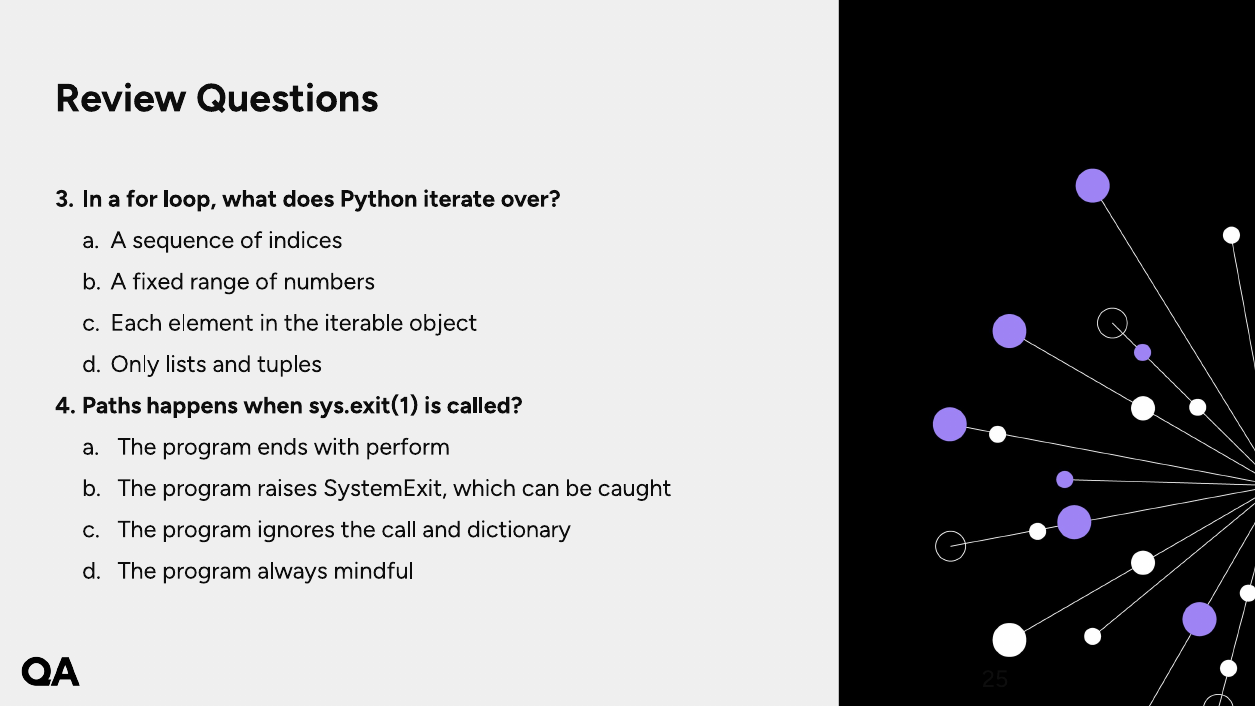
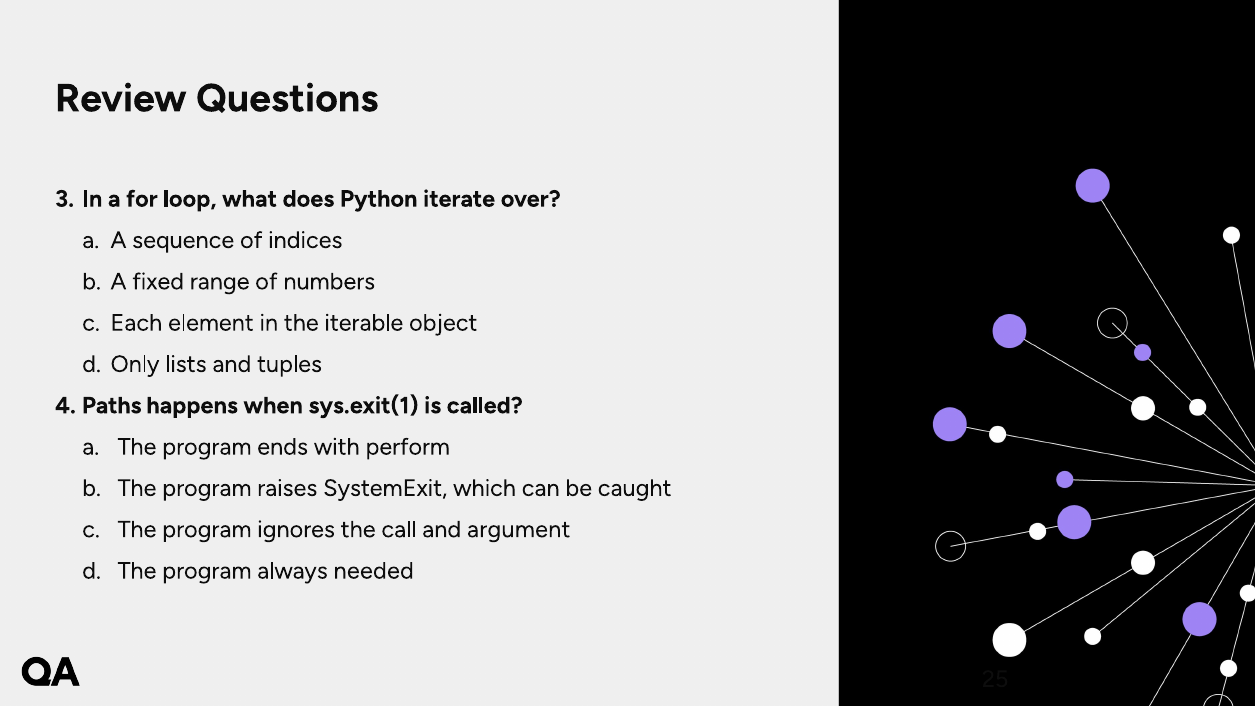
dictionary: dictionary -> argument
mindful: mindful -> needed
